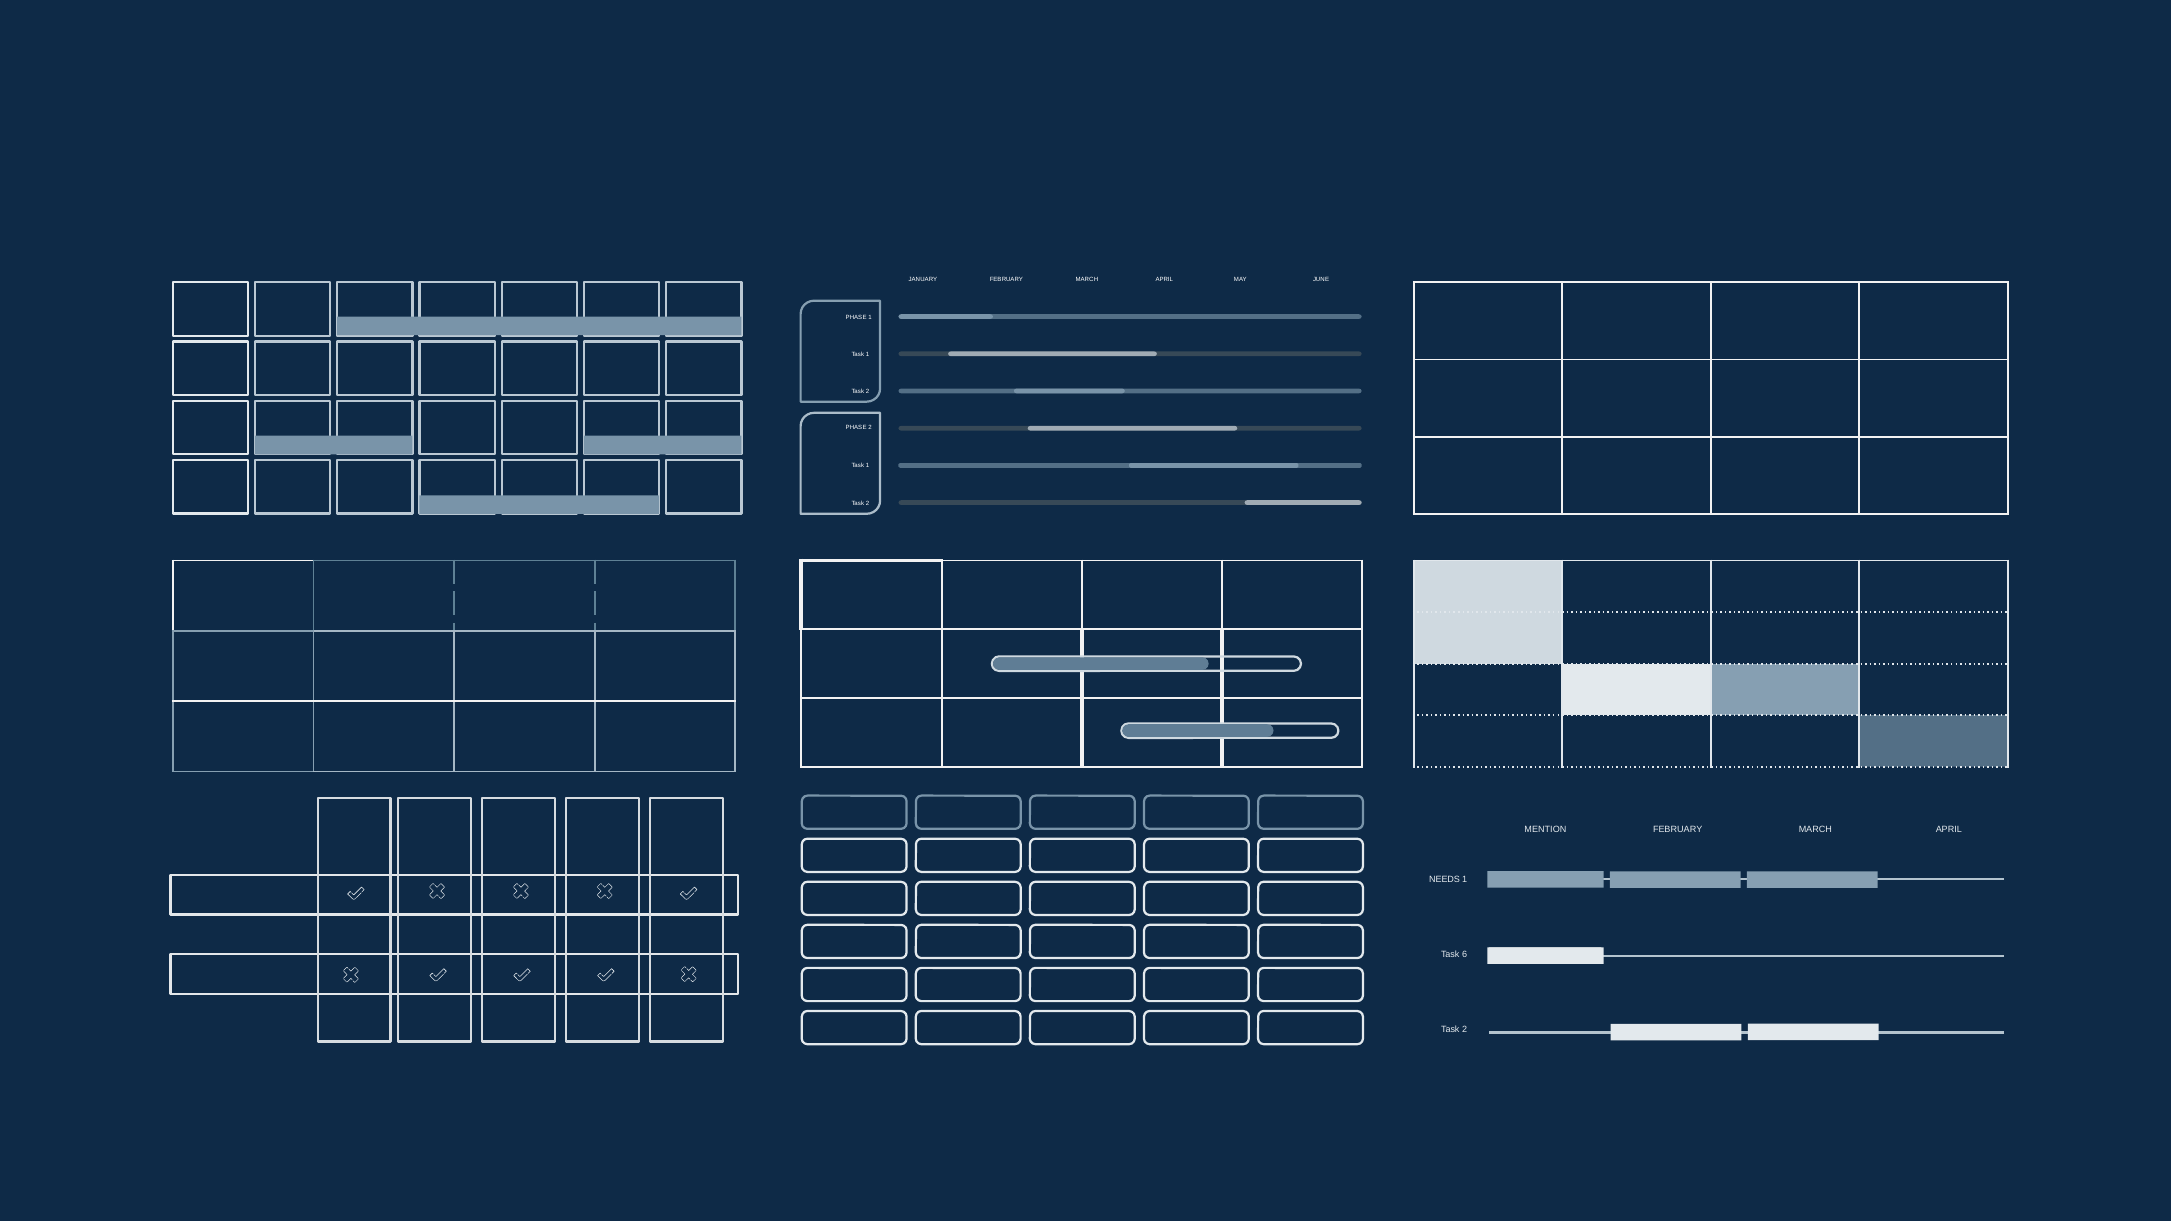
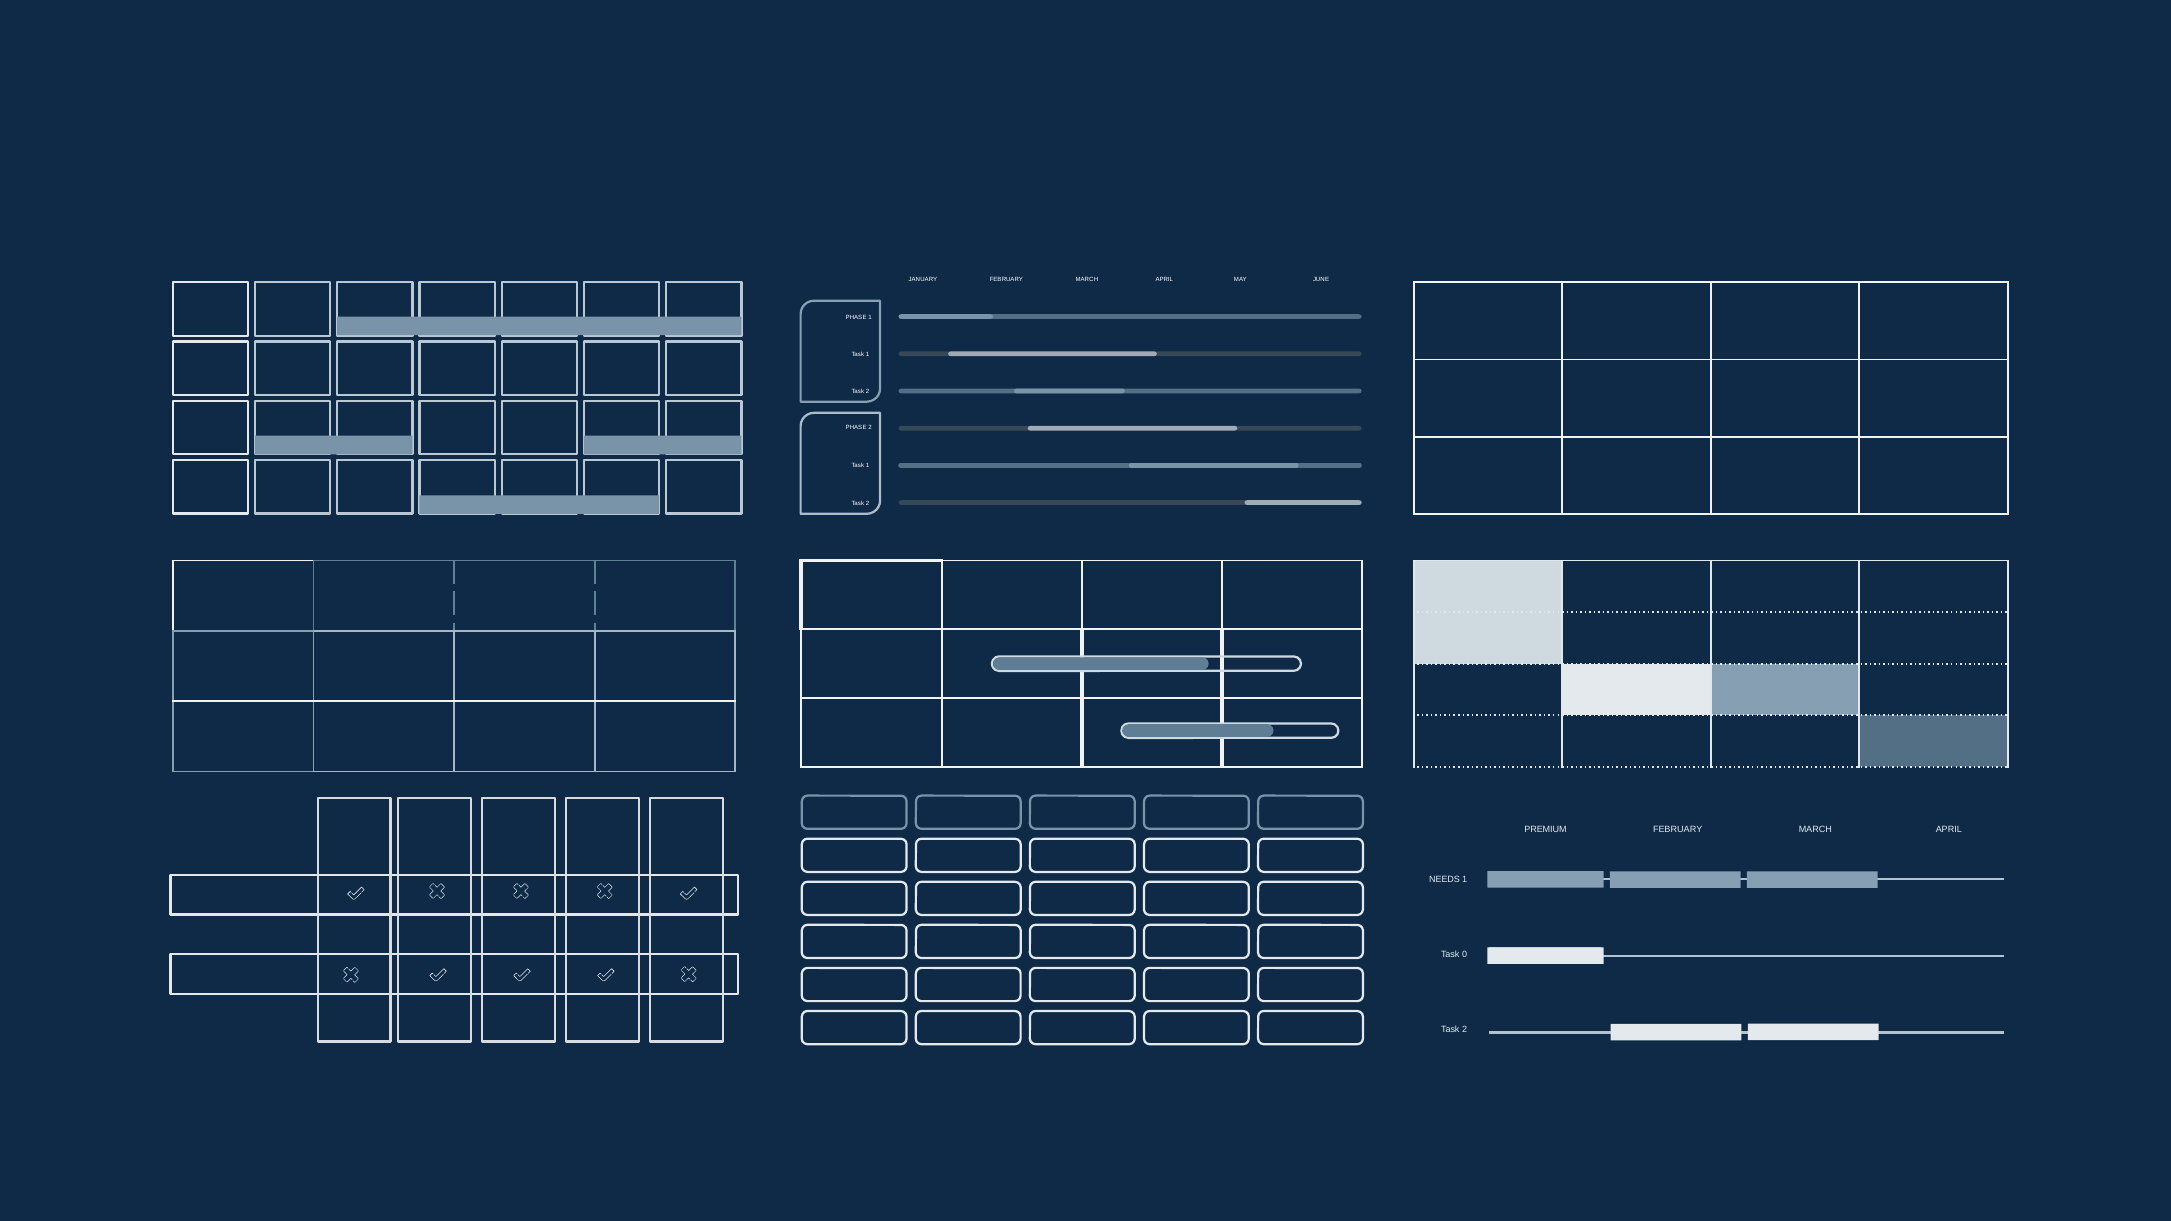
MENTION: MENTION -> PREMIUM
6: 6 -> 0
